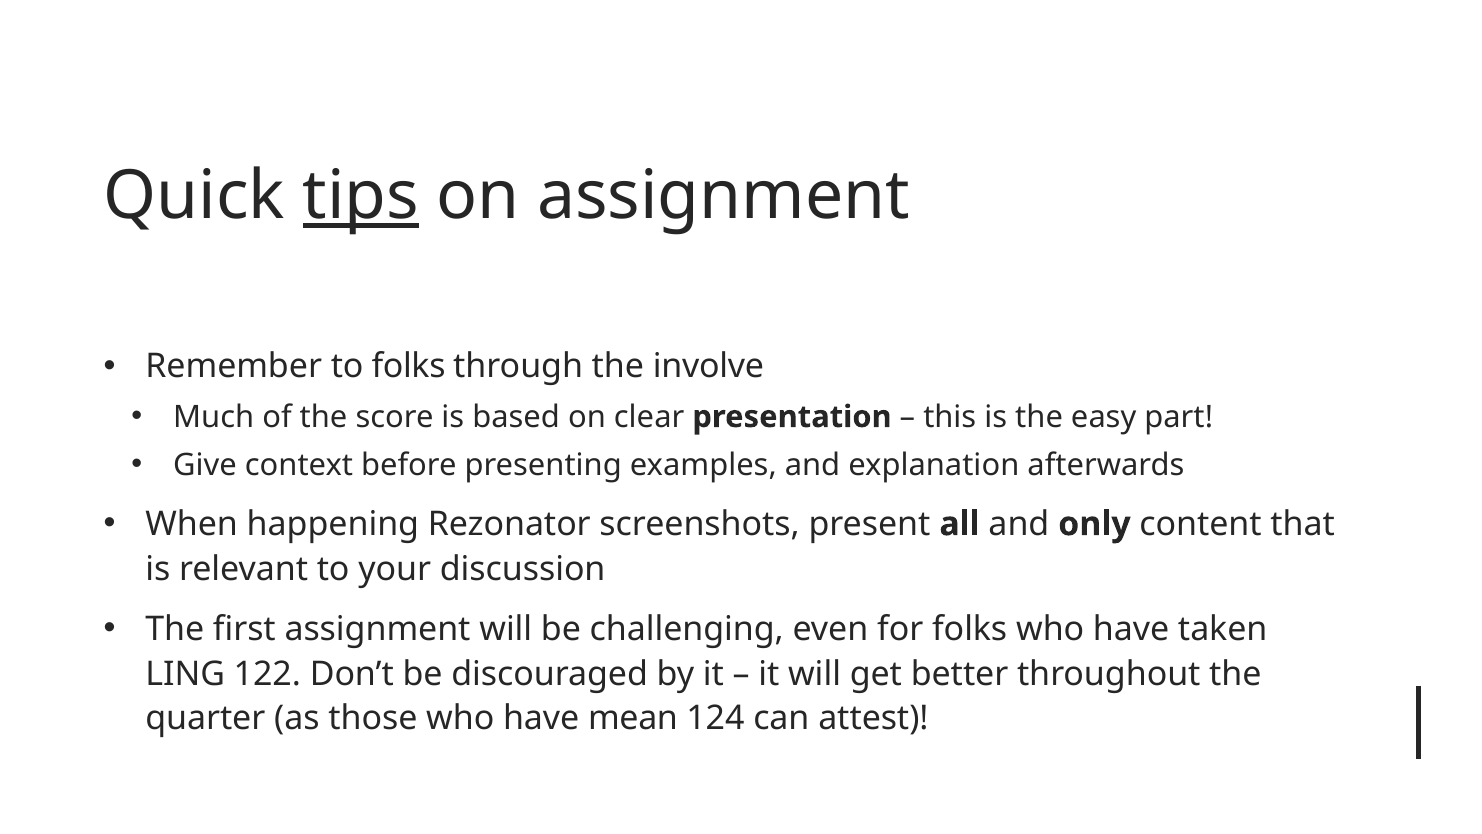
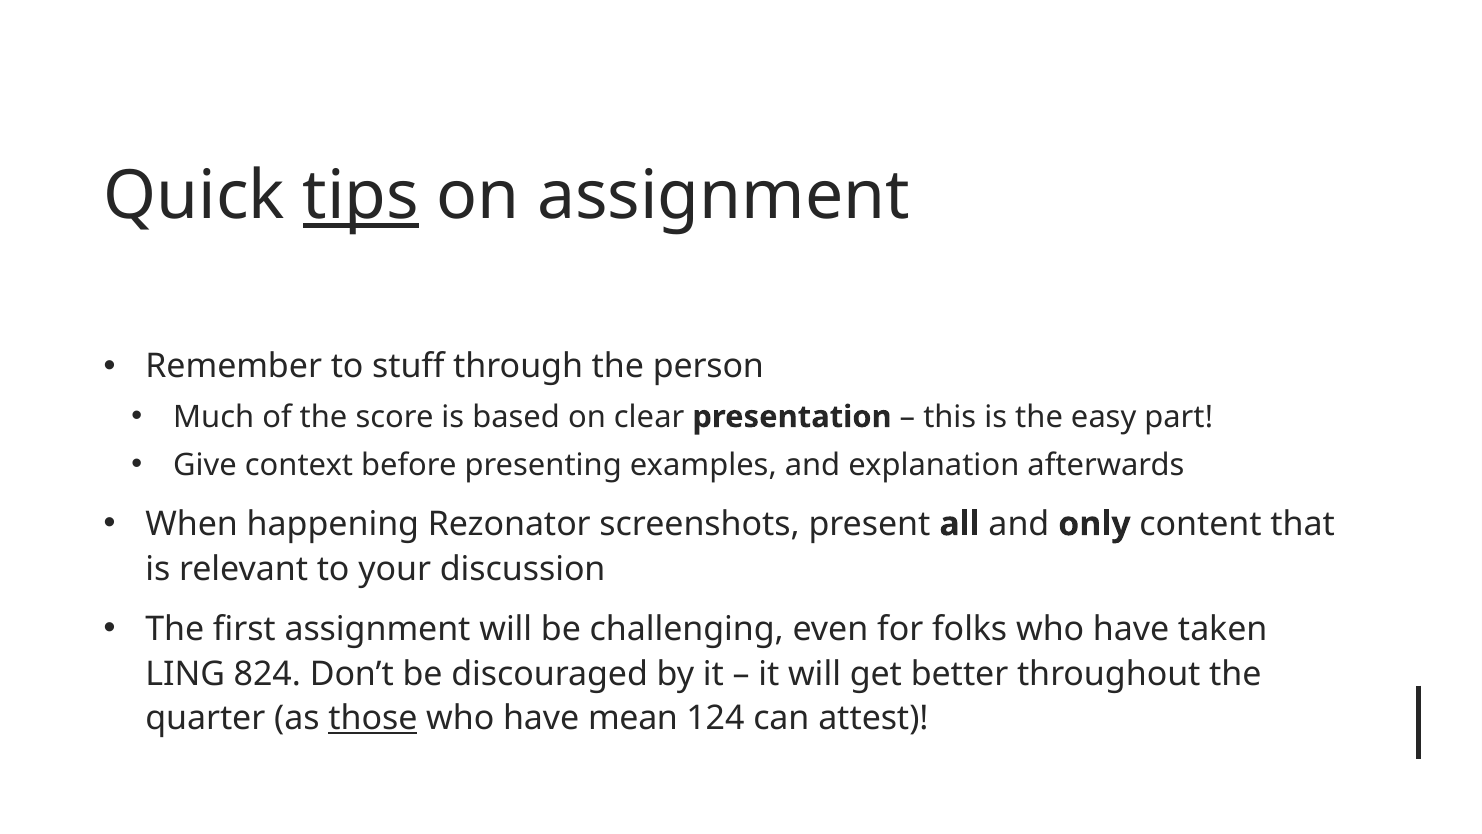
to folks: folks -> stuff
involve: involve -> person
122: 122 -> 824
those underline: none -> present
